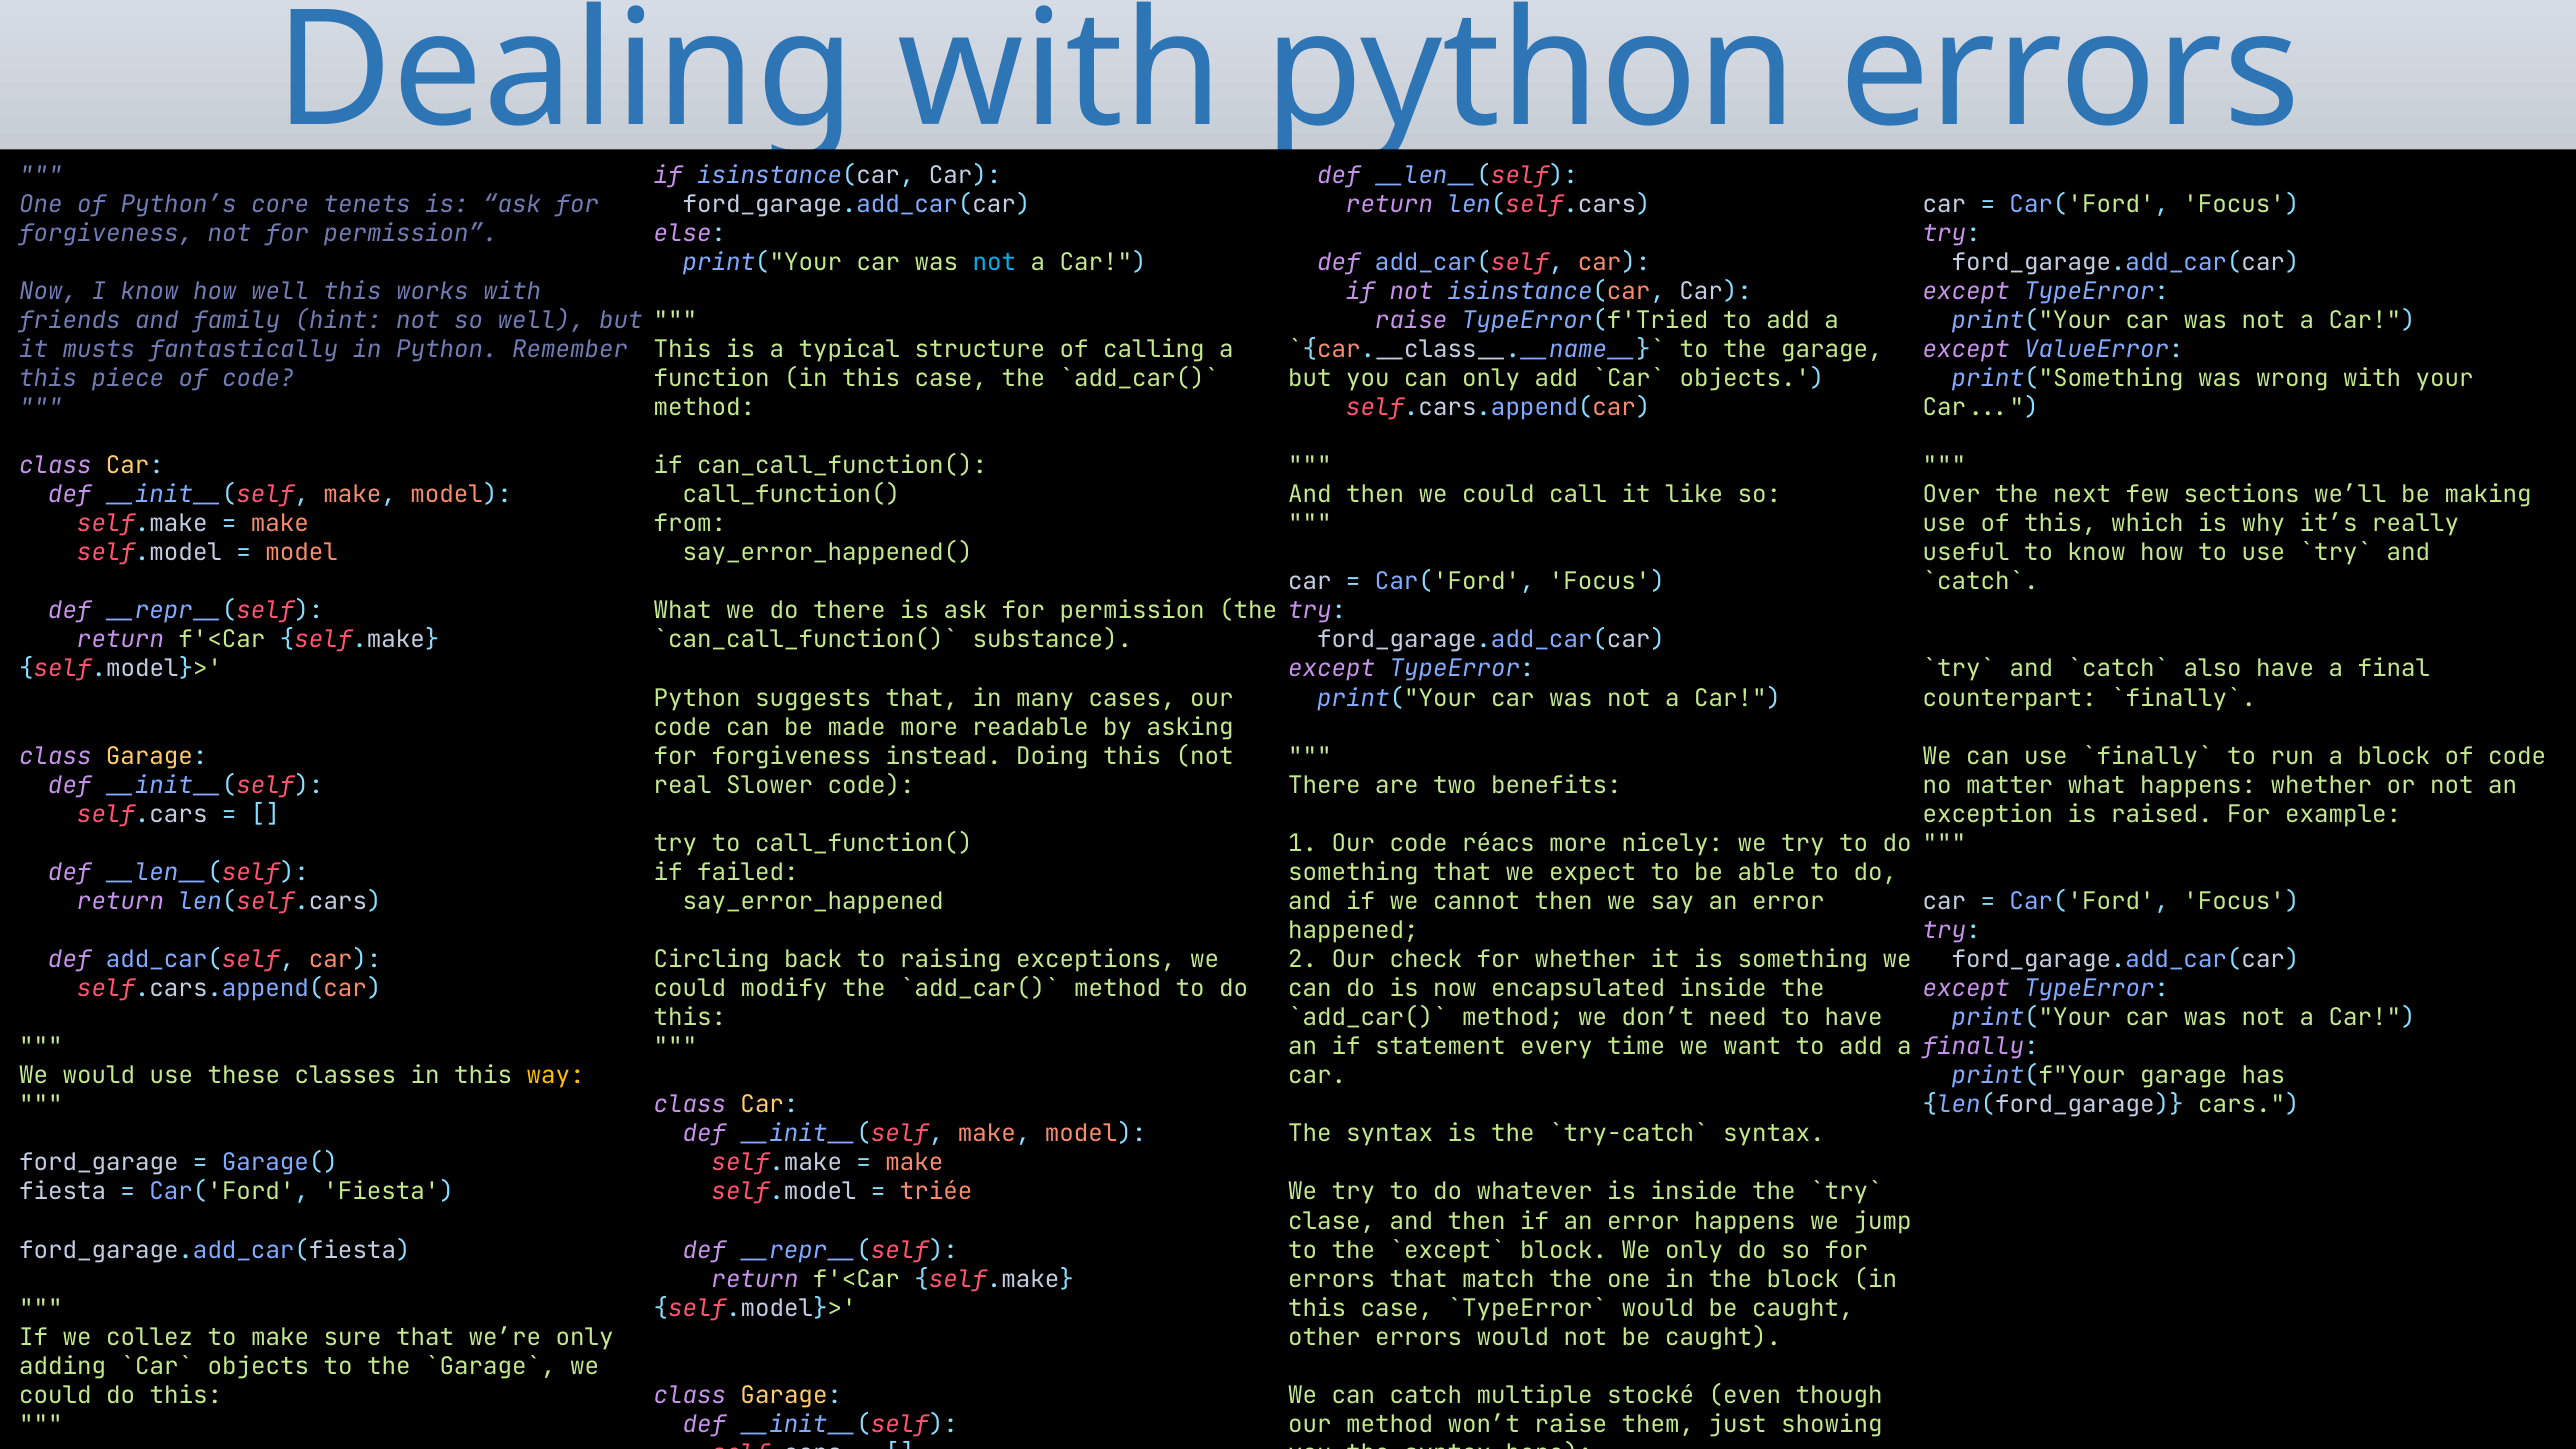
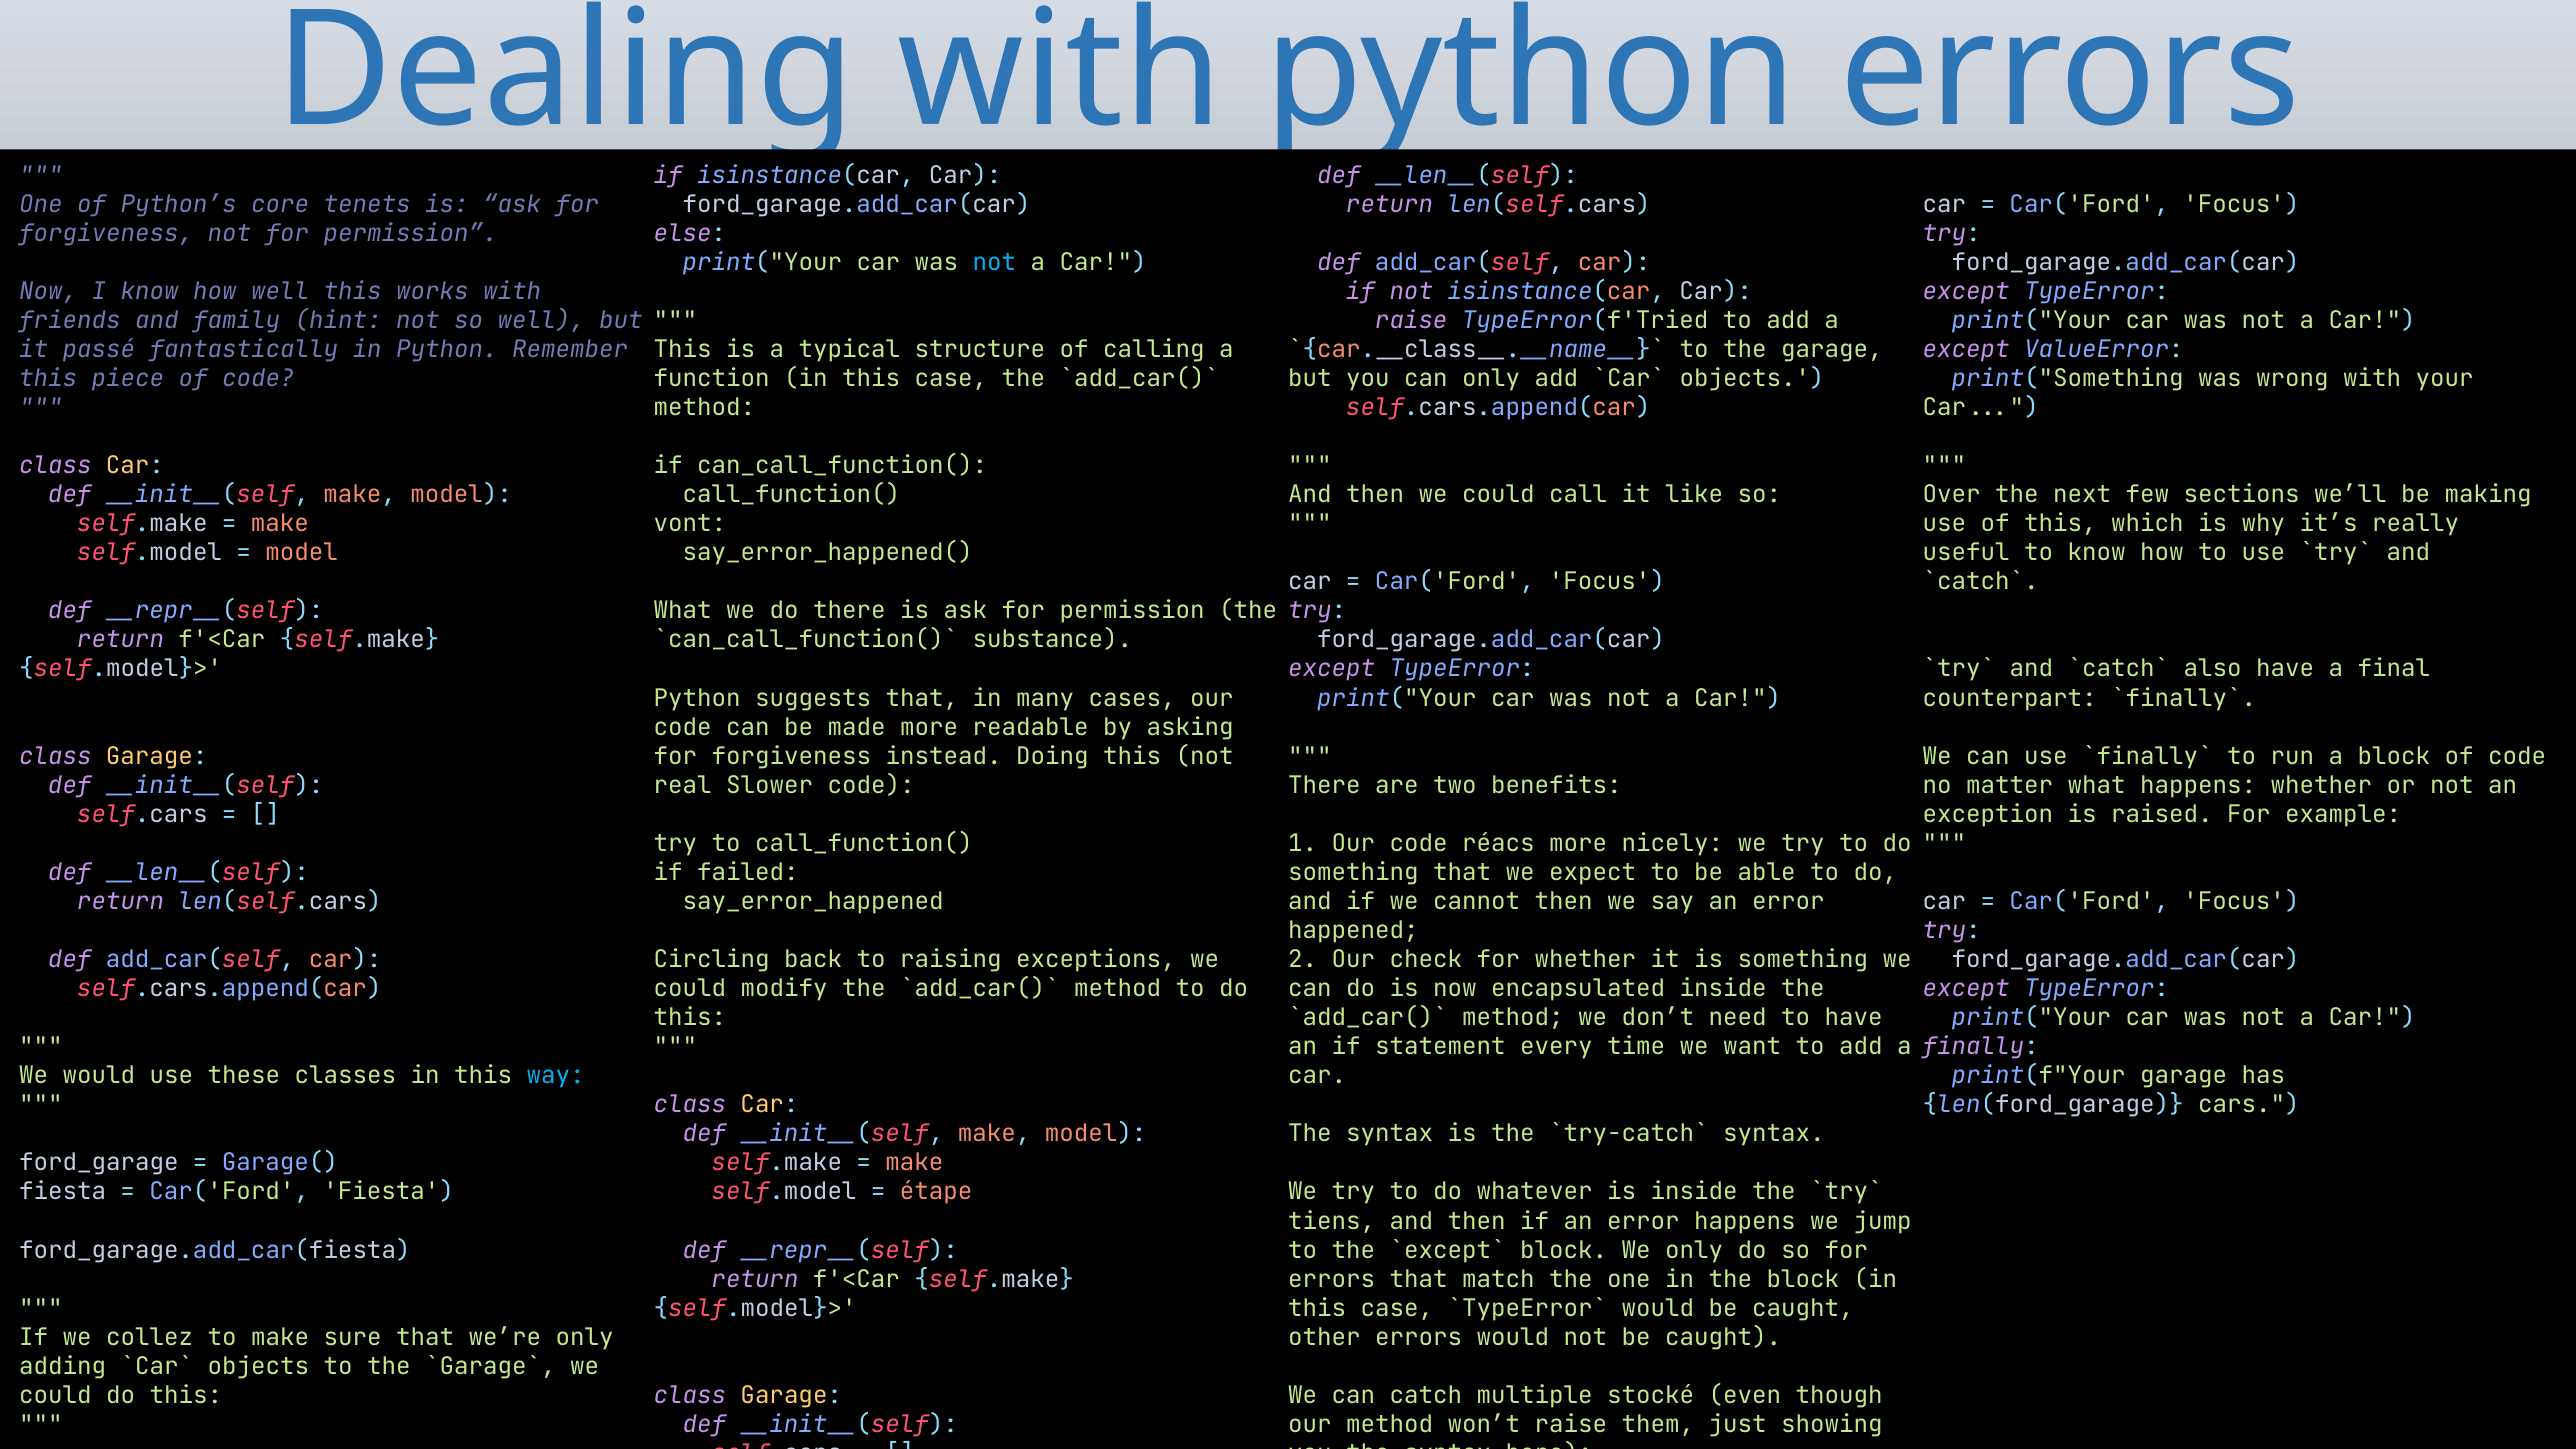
musts: musts -> passé
from: from -> vont
way colour: yellow -> light blue
triée: triée -> étape
clase: clase -> tiens
